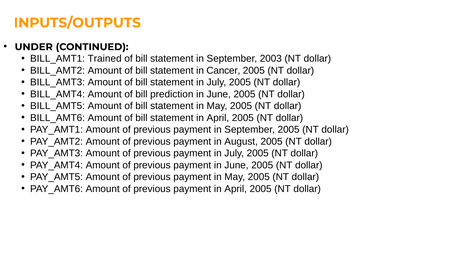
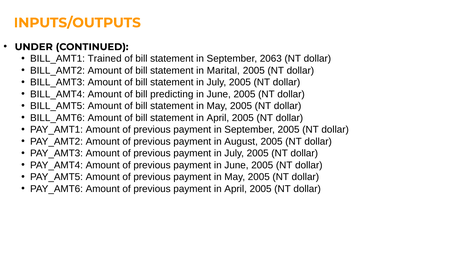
2003: 2003 -> 2063
Cancer: Cancer -> Marital
prediction: prediction -> predicting
